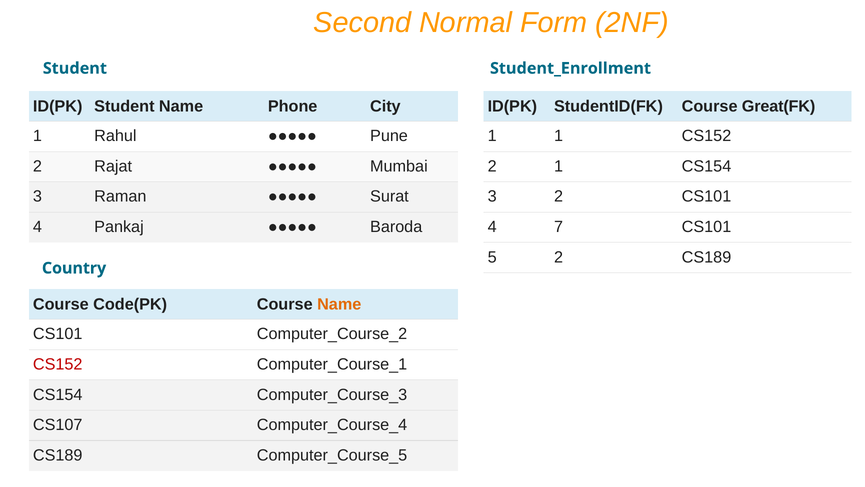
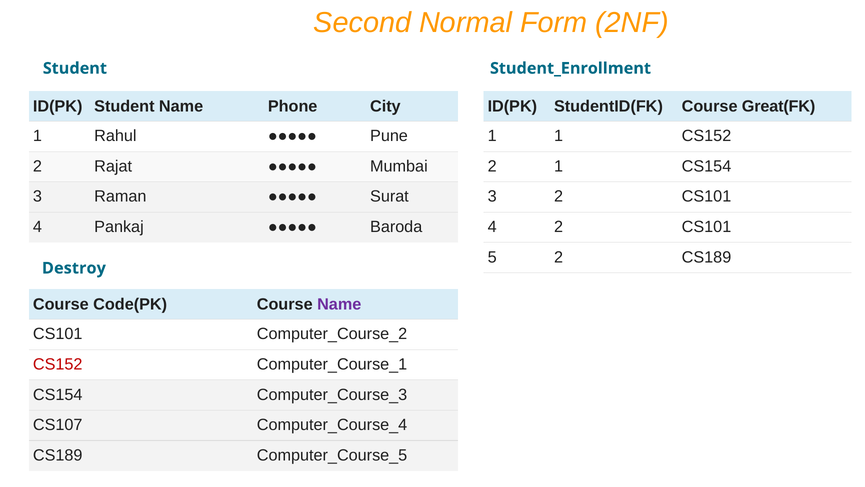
4 7: 7 -> 2
Country: Country -> Destroy
Name at (339, 304) colour: orange -> purple
